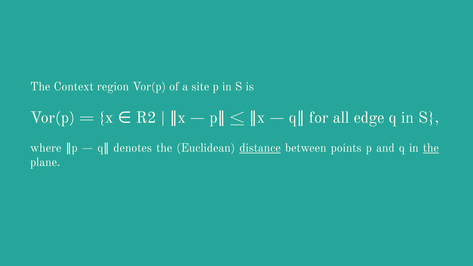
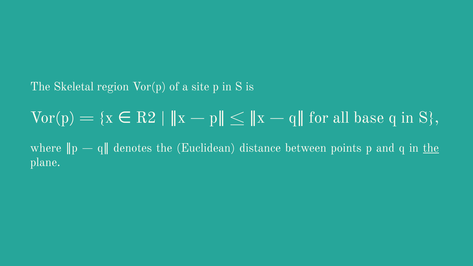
Context: Context -> Skeletal
edge: edge -> base
distance underline: present -> none
